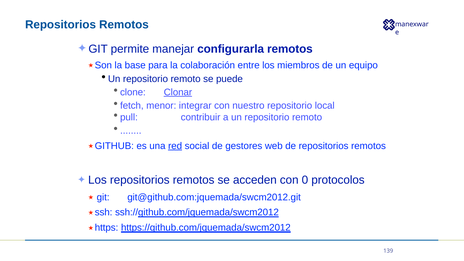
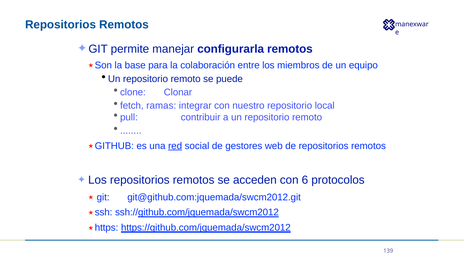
Clonar underline: present -> none
menor: menor -> ramas
0: 0 -> 6
